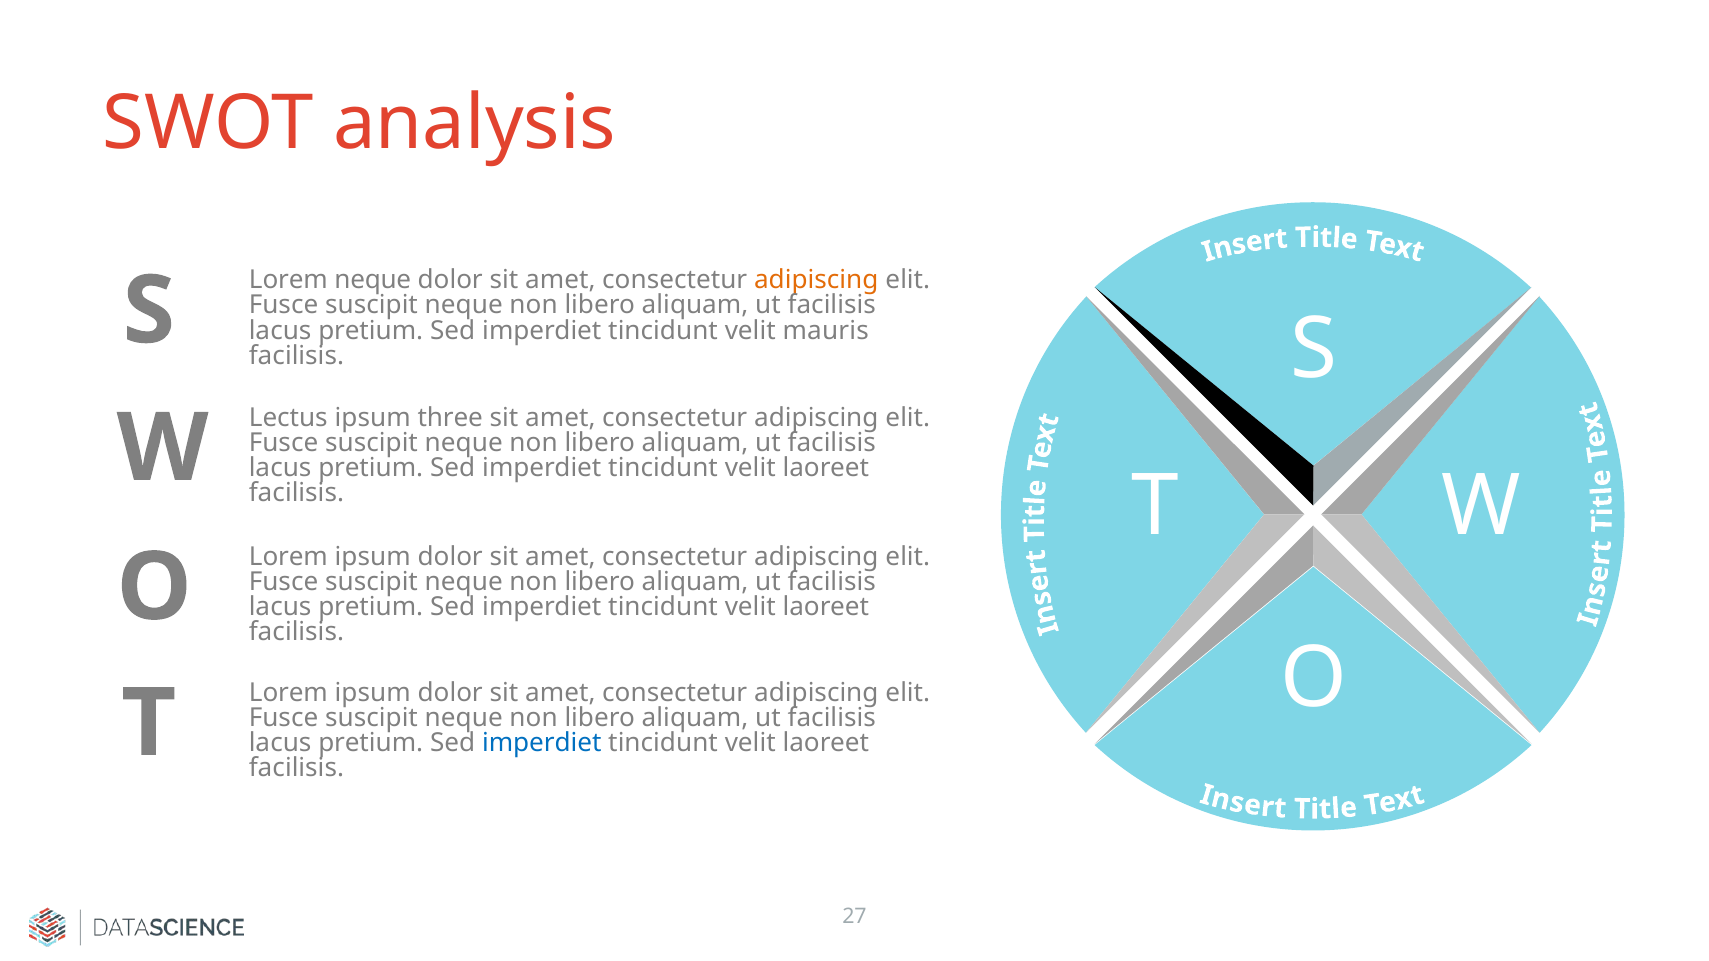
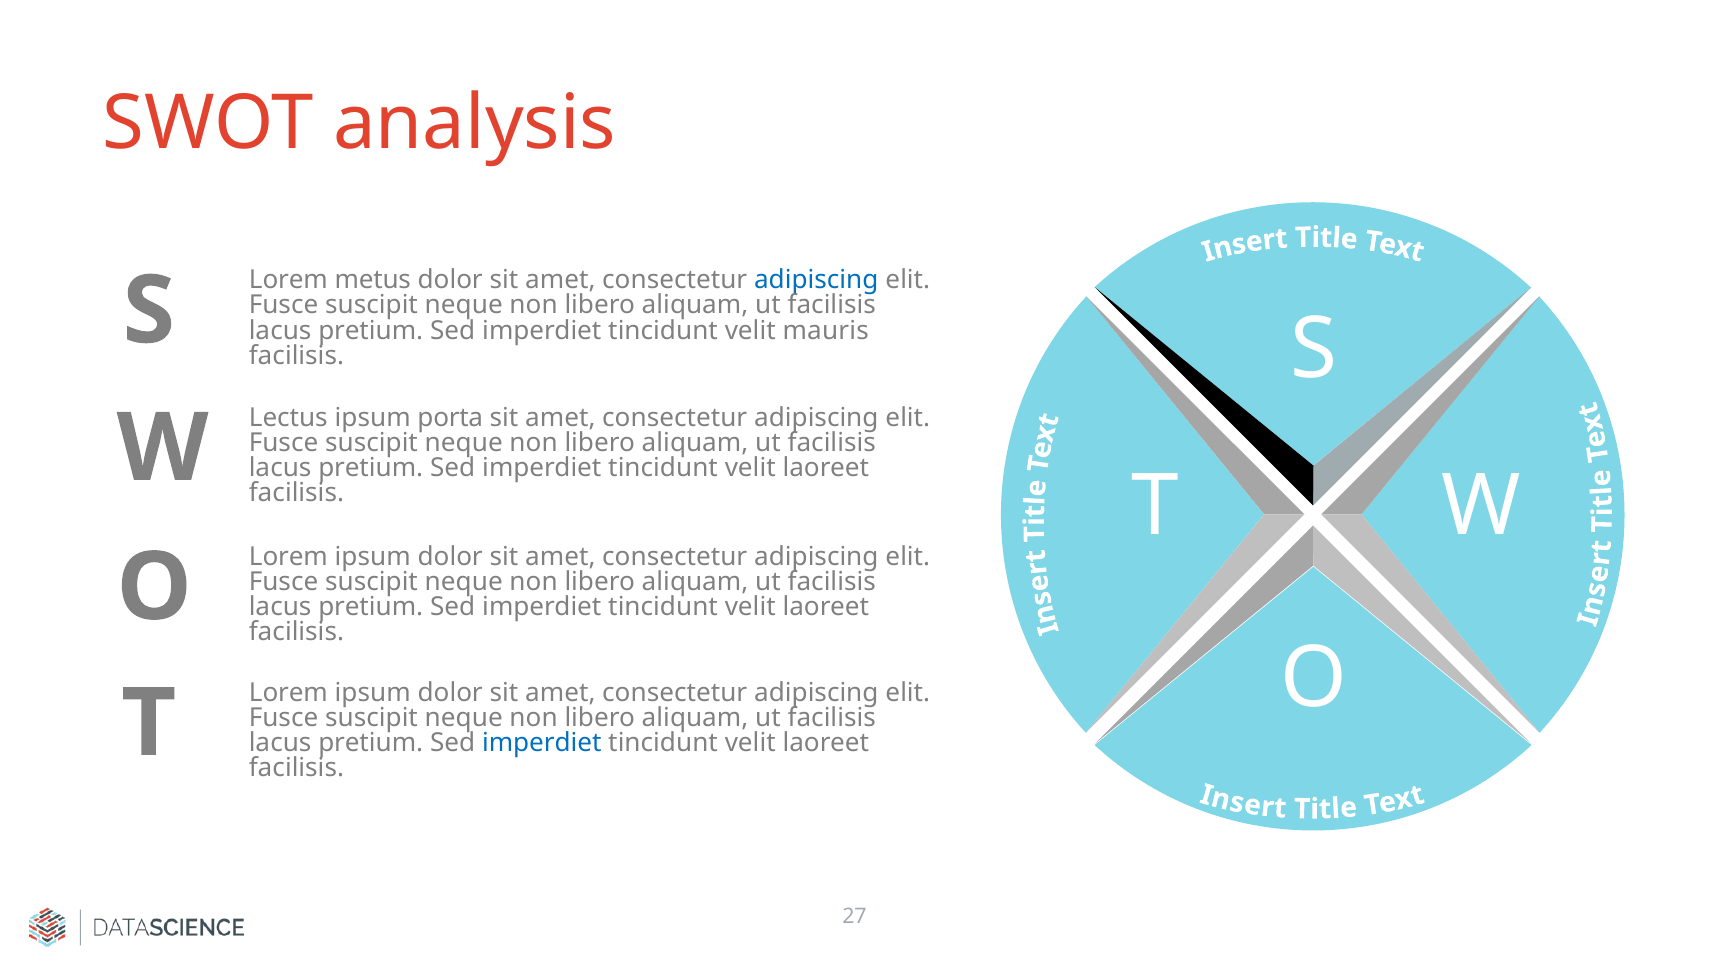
Lorem neque: neque -> metus
adipiscing at (816, 280) colour: orange -> blue
three: three -> porta
